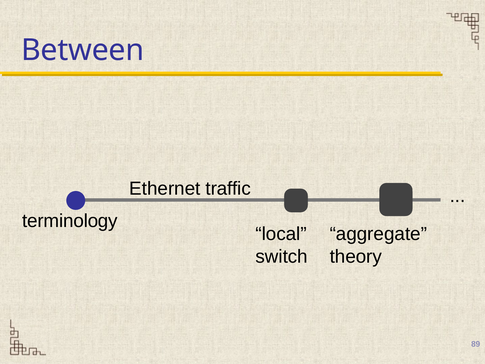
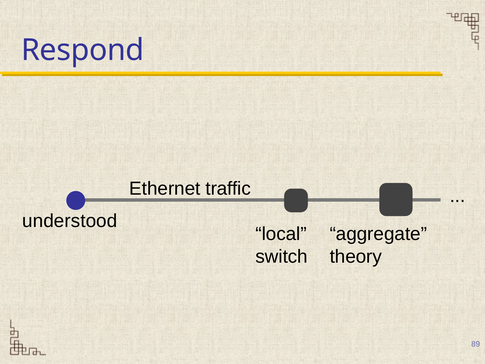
Between: Between -> Respond
terminology: terminology -> understood
